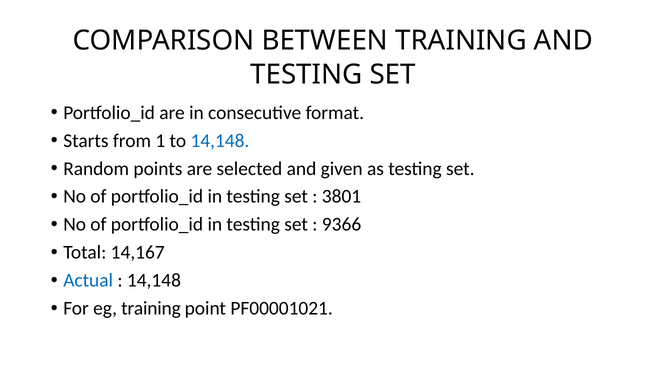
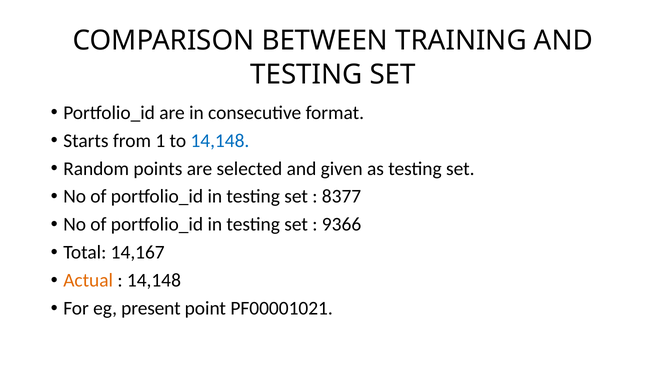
3801: 3801 -> 8377
Actual colour: blue -> orange
eg training: training -> present
